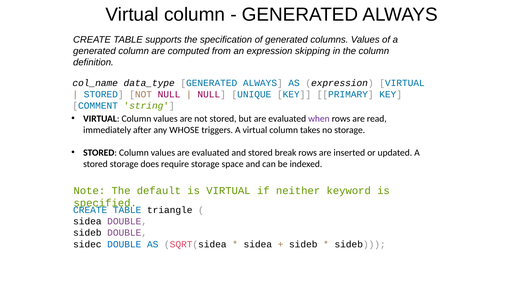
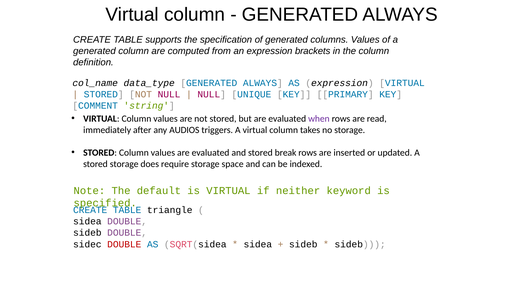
skipping: skipping -> brackets
WHOSE: WHOSE -> AUDIOS
DOUBLE at (124, 244) colour: blue -> red
